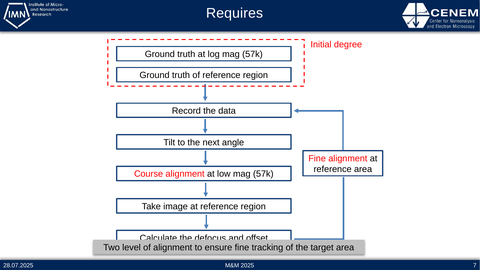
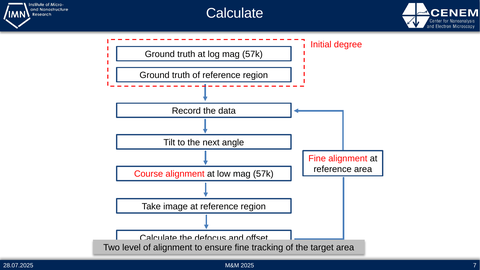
Requires at (235, 13): Requires -> Calculate
